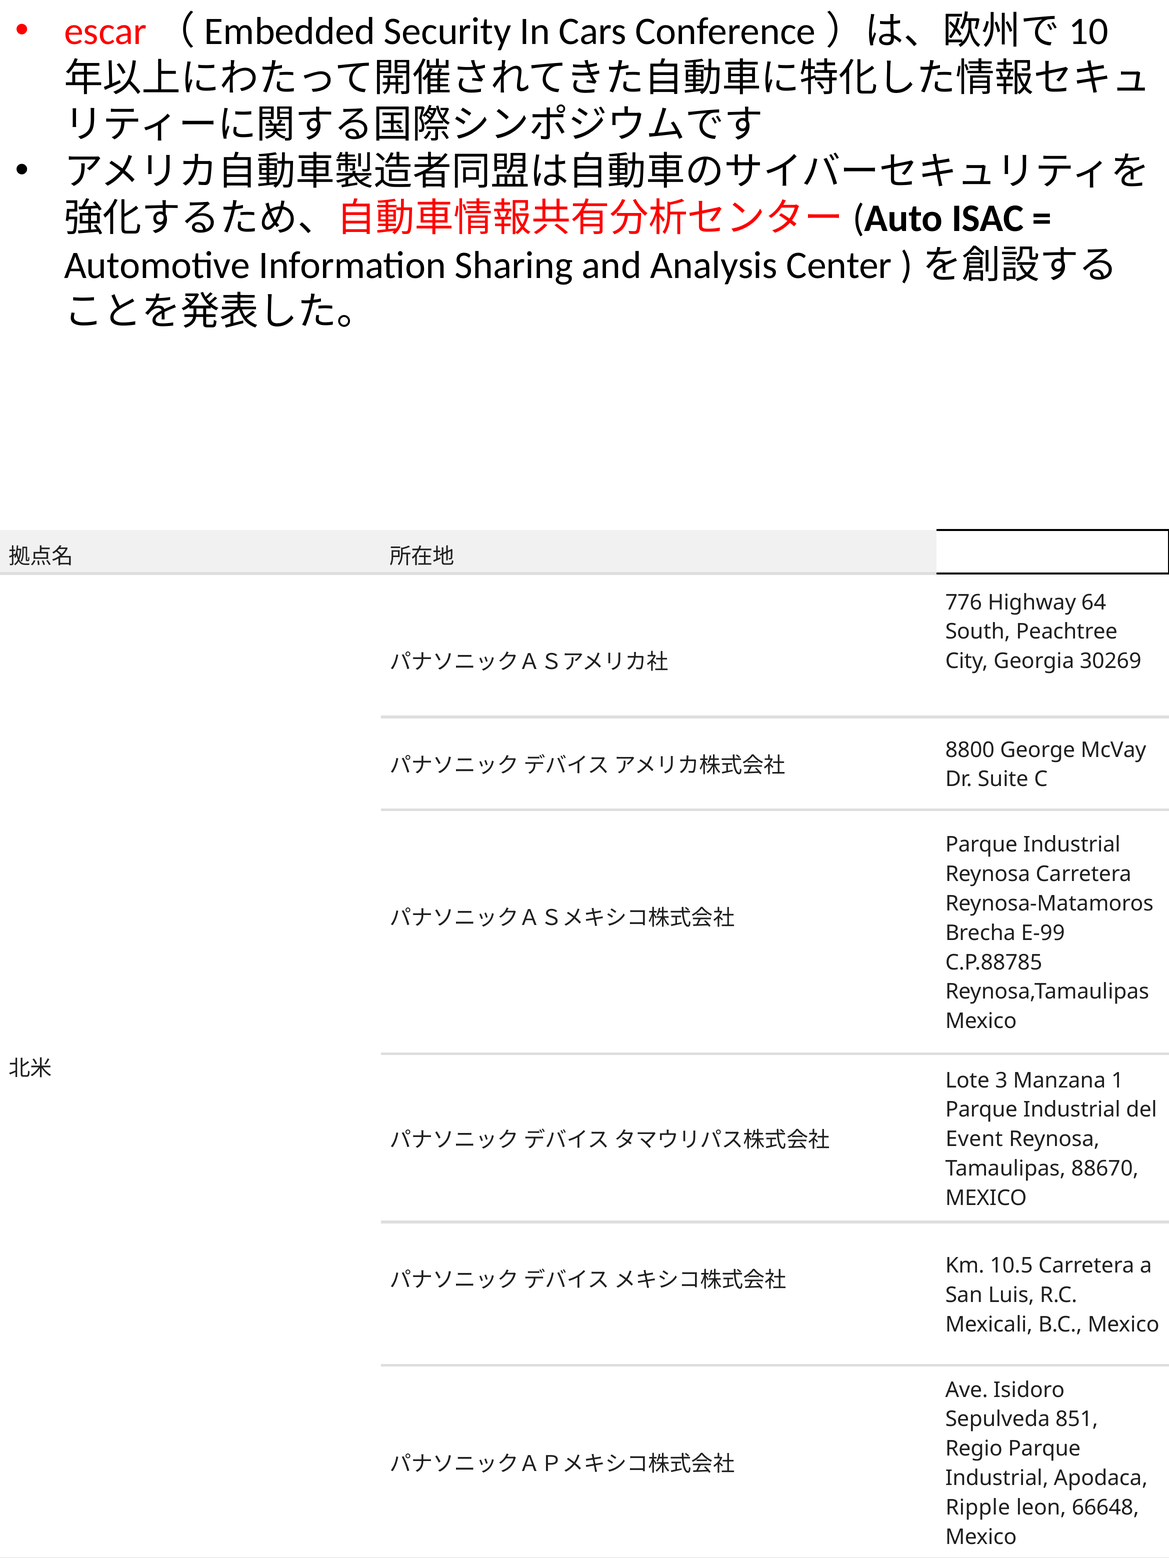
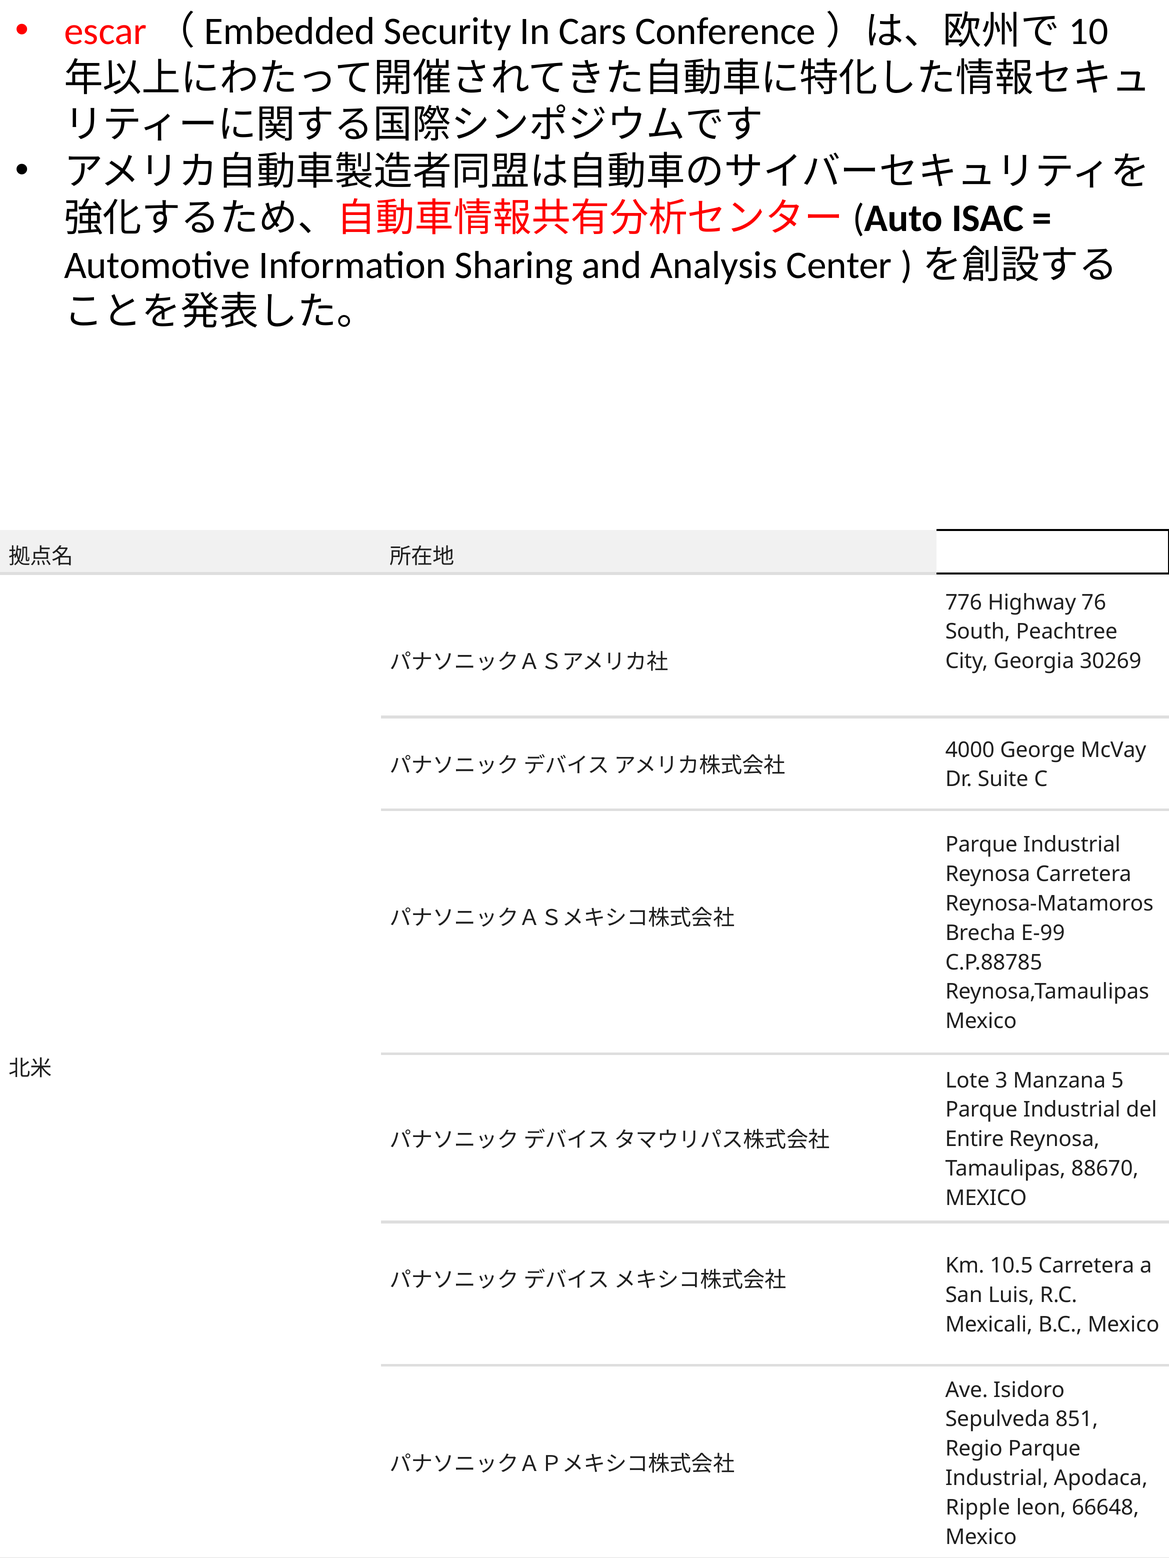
64: 64 -> 76
8800: 8800 -> 4000
1: 1 -> 5
Event: Event -> Entire
